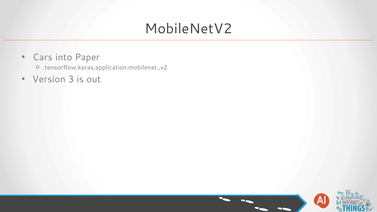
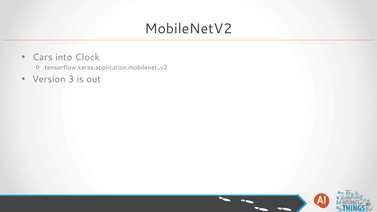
Paper: Paper -> Clock
